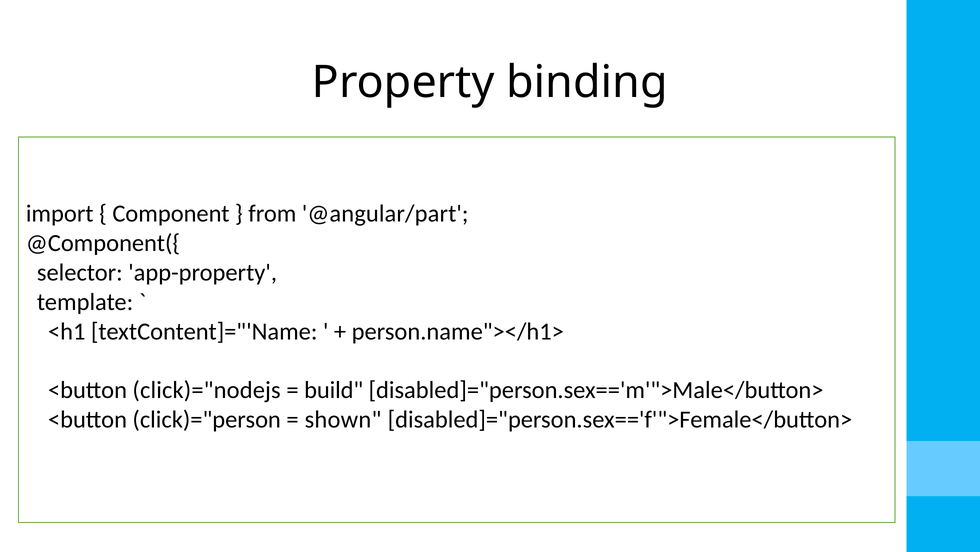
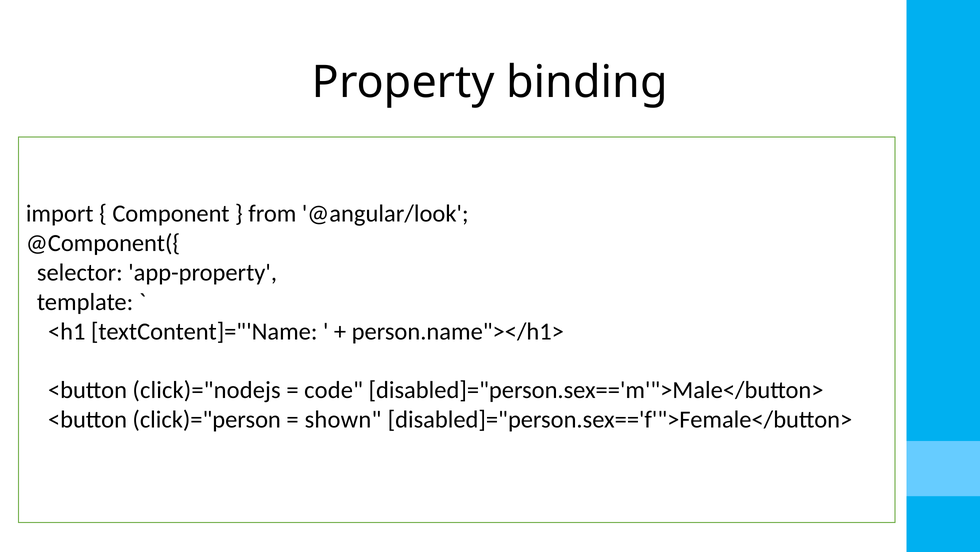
@angular/part: @angular/part -> @angular/look
build: build -> code
